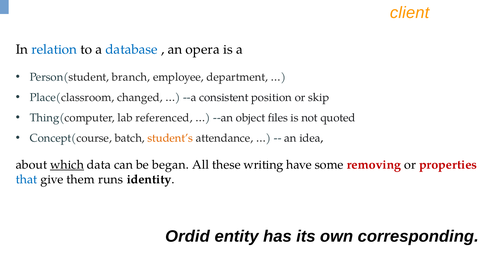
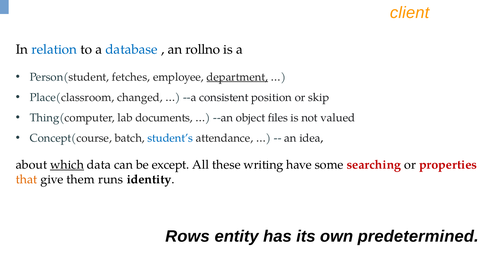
opera: opera -> rollno
branch: branch -> fetches
department underline: none -> present
referenced: referenced -> documents
quoted: quoted -> valued
student’s colour: orange -> blue
began: began -> except
removing: removing -> searching
that colour: blue -> orange
Ordid: Ordid -> Rows
corresponding: corresponding -> predetermined
